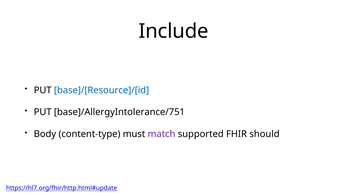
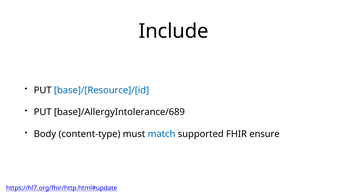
base]/AllergyIntolerance/751: base]/AllergyIntolerance/751 -> base]/AllergyIntolerance/689
match colour: purple -> blue
should: should -> ensure
